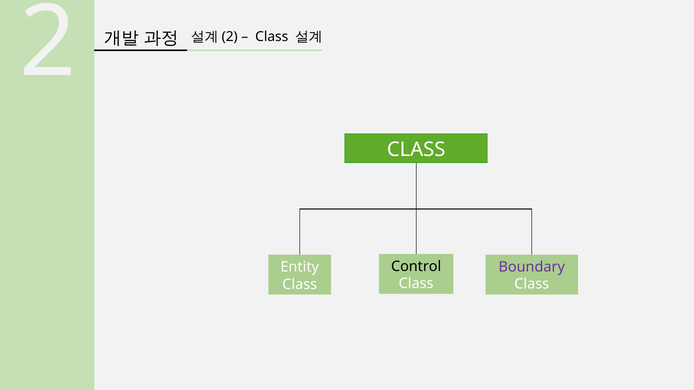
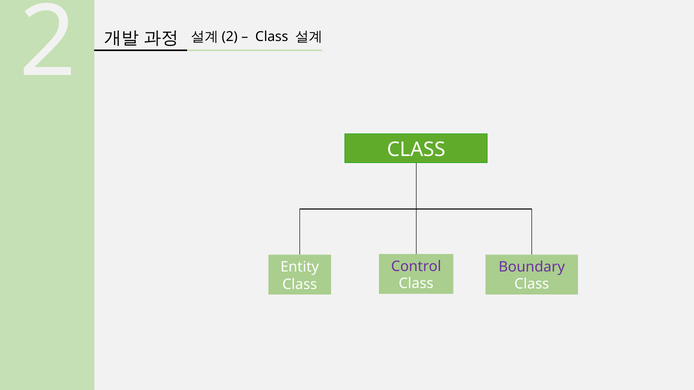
Control colour: black -> purple
